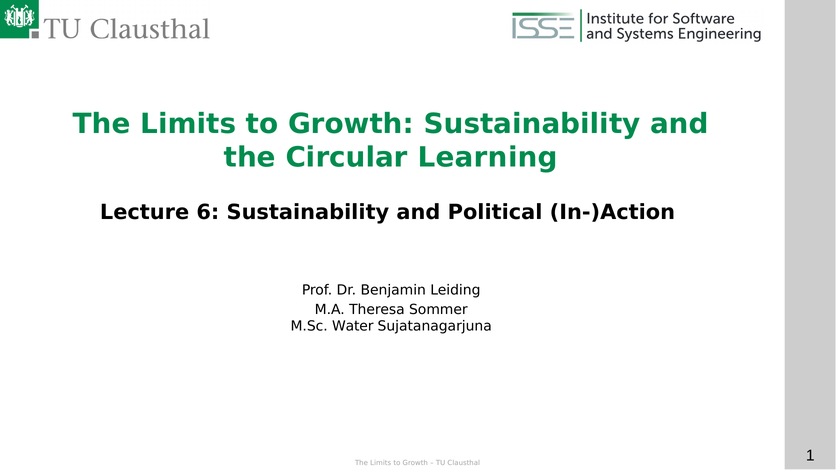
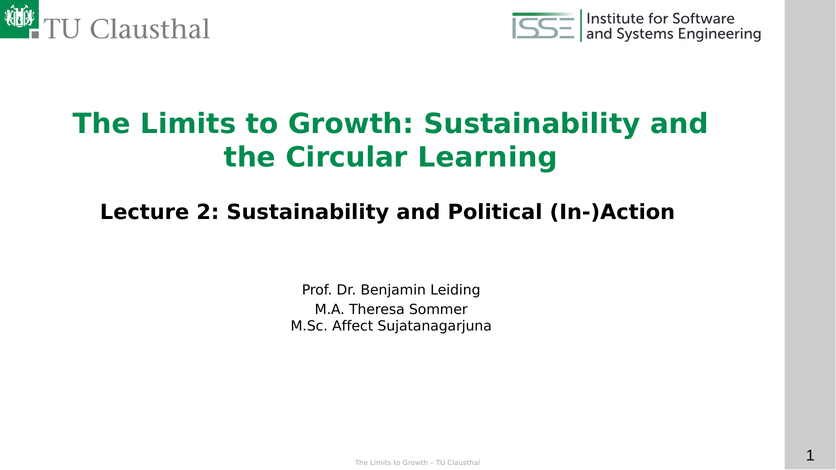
6: 6 -> 2
Water: Water -> Affect
